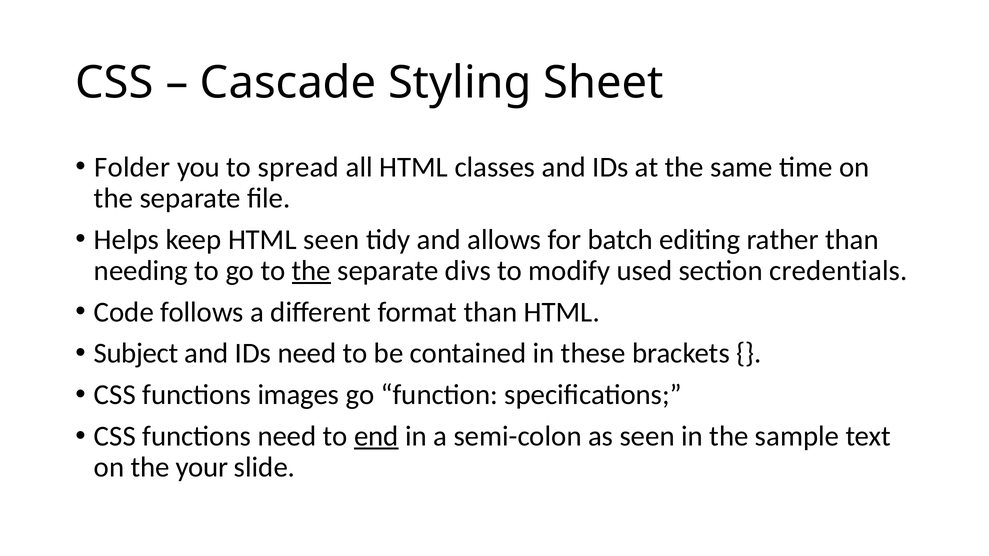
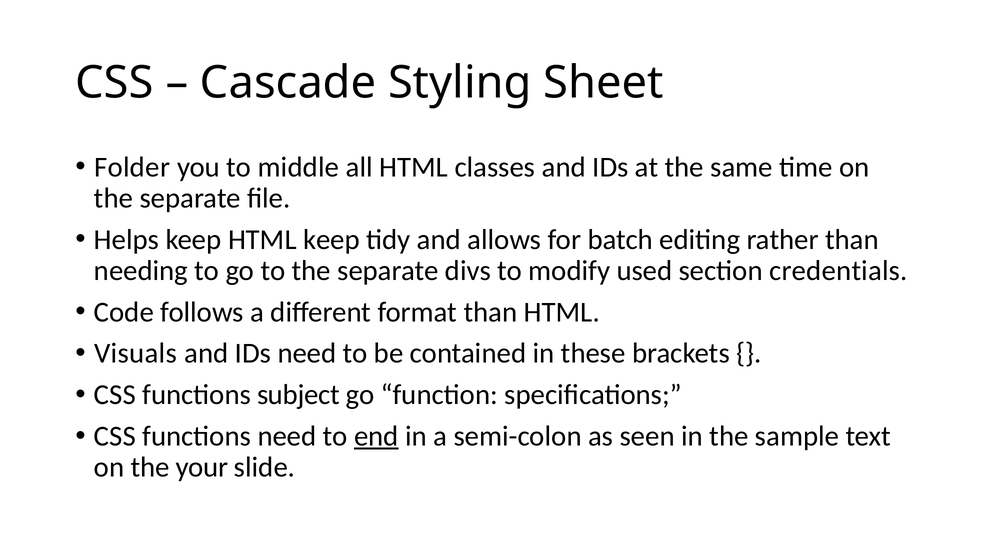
spread: spread -> middle
HTML seen: seen -> keep
the at (311, 271) underline: present -> none
Subject: Subject -> Visuals
images: images -> subject
